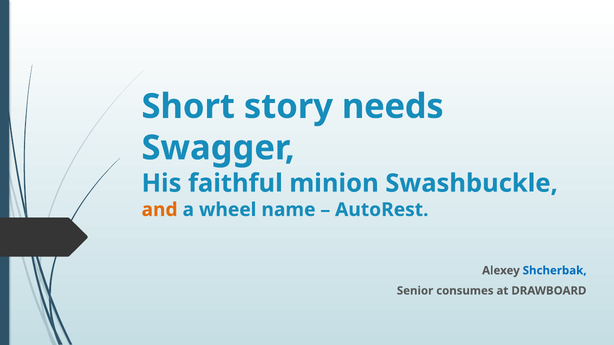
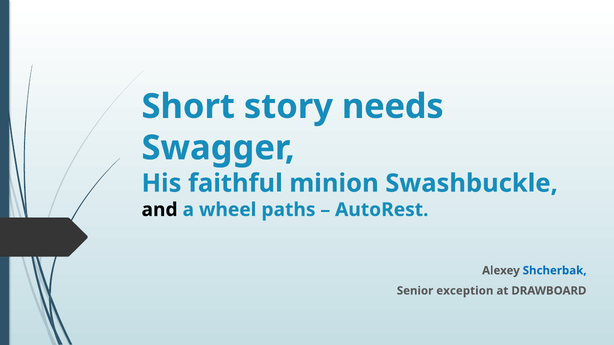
and colour: orange -> black
name: name -> paths
consumes: consumes -> exception
